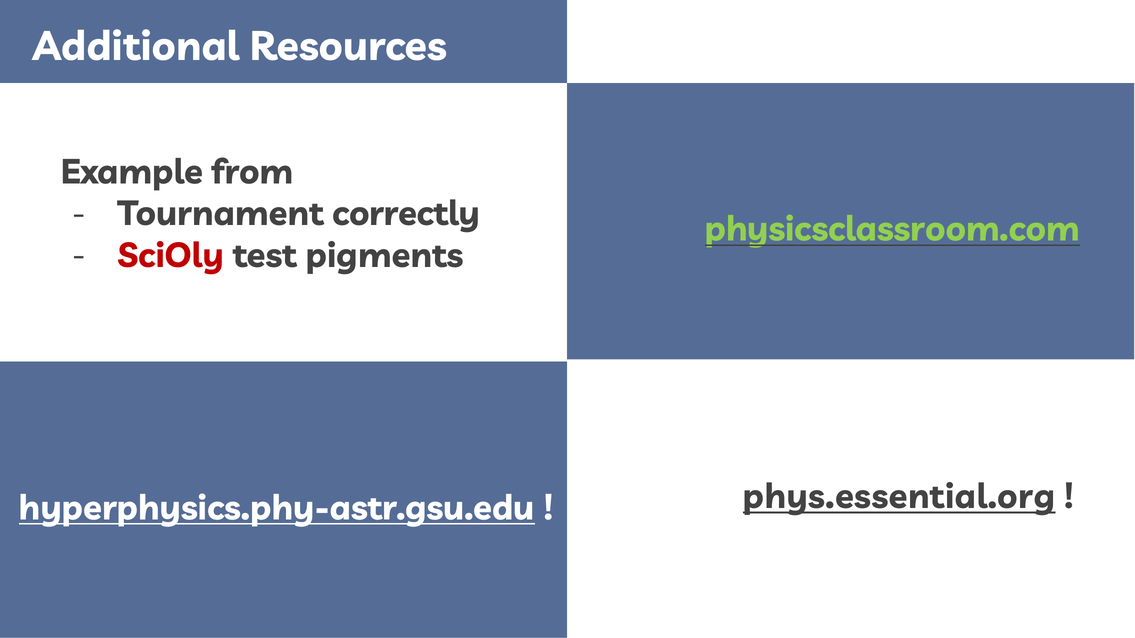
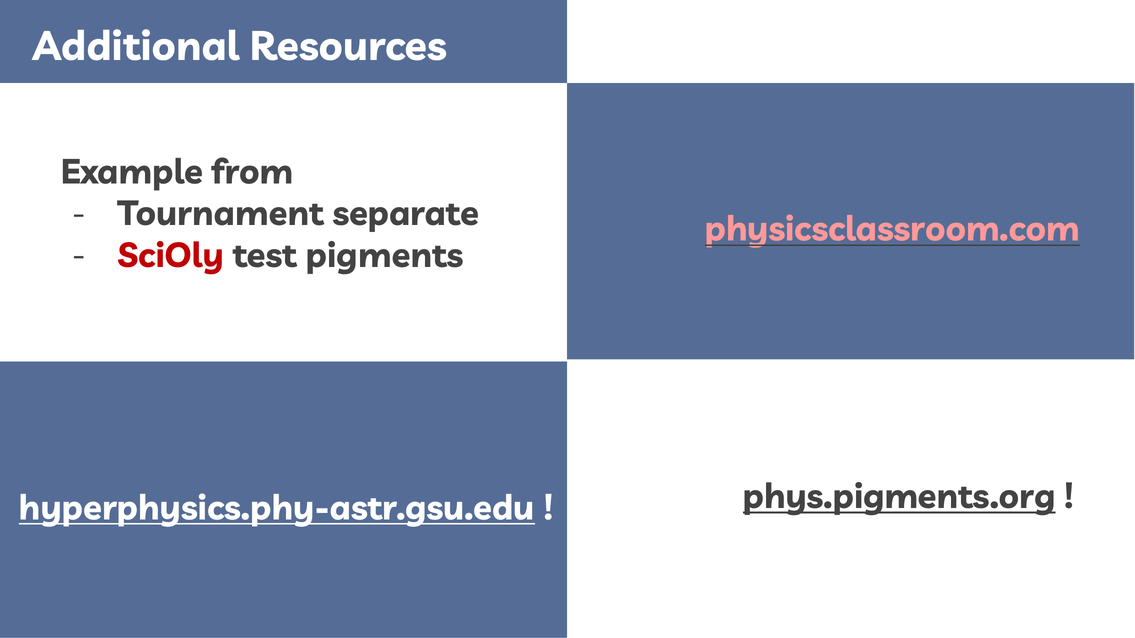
correctly: correctly -> separate
physicsclassroom.com colour: light green -> pink
phys.essential.org: phys.essential.org -> phys.pigments.org
